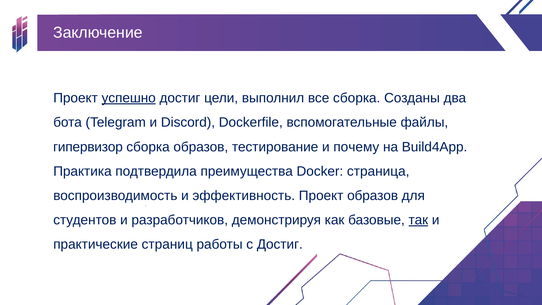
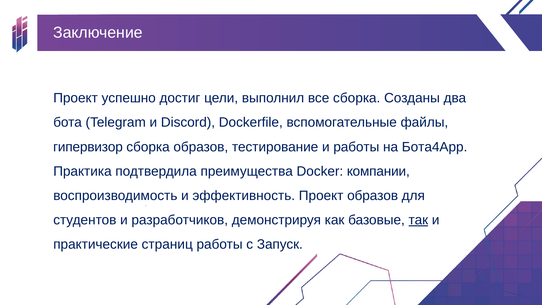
успешно underline: present -> none
и почему: почему -> работы
Build4App: Build4App -> Бота4App
страница: страница -> компании
с Достиг: Достиг -> Запуск
